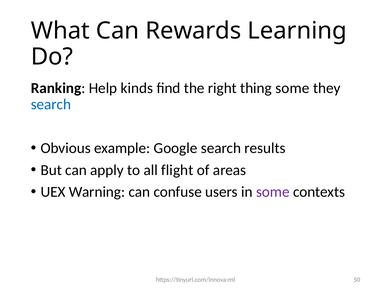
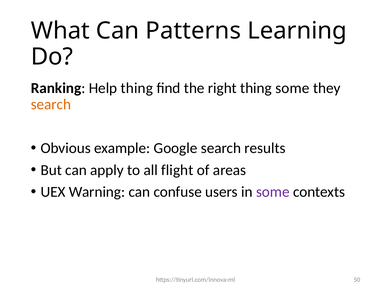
Rewards: Rewards -> Patterns
Help kinds: kinds -> thing
search at (51, 105) colour: blue -> orange
